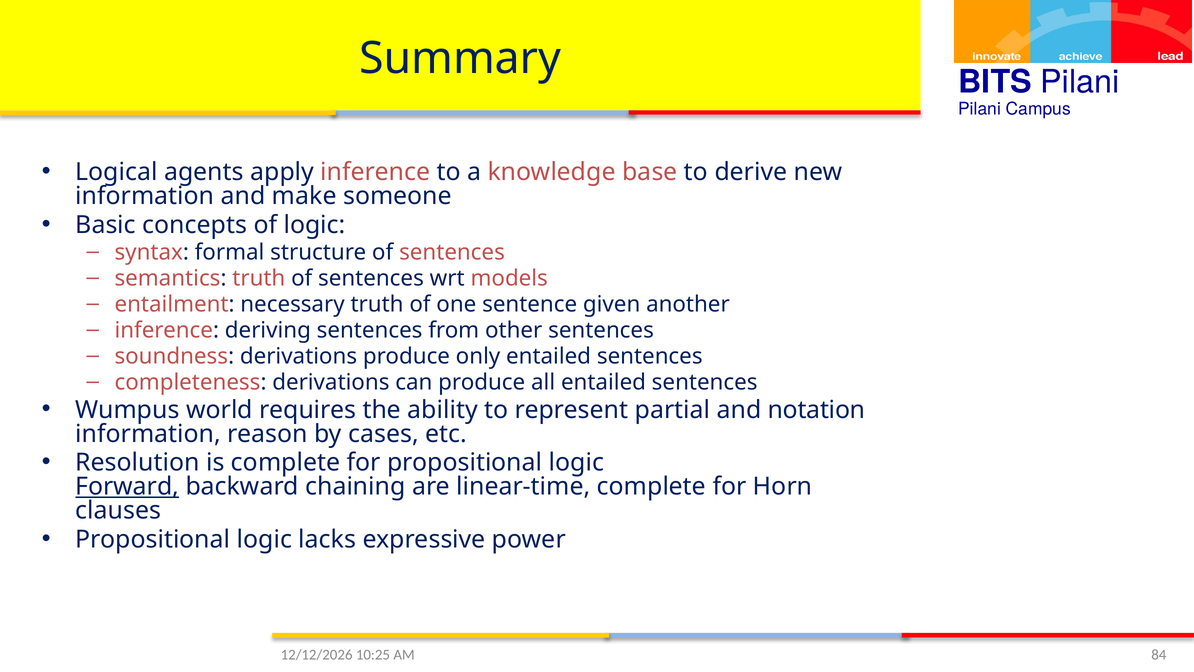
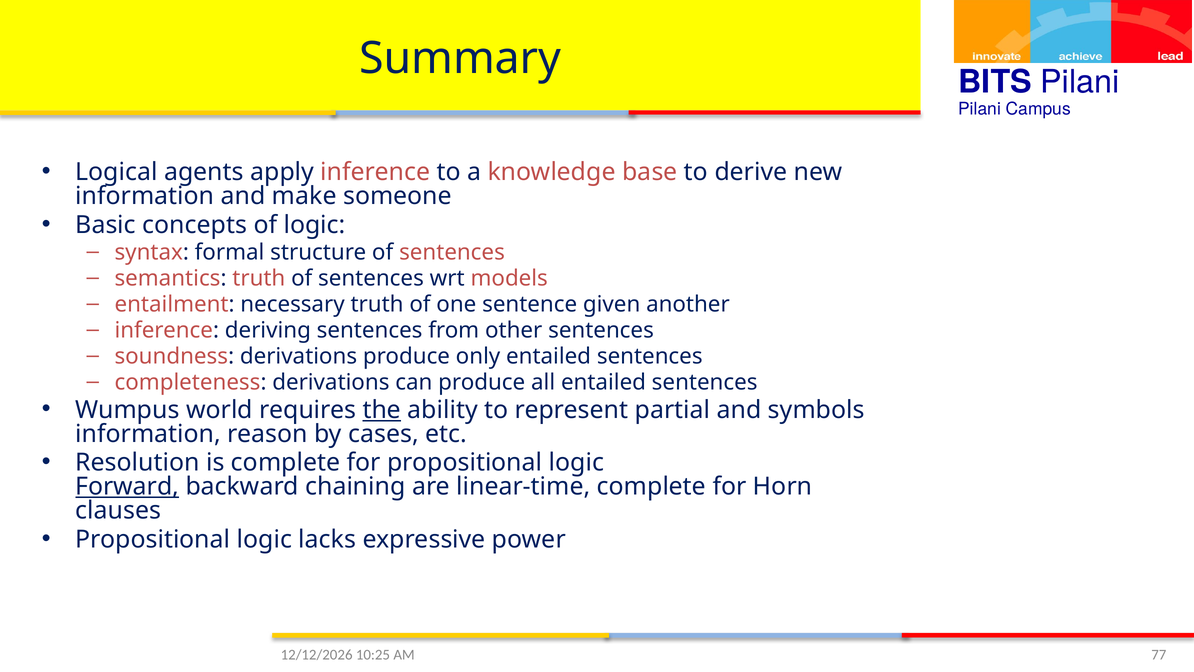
the underline: none -> present
notation: notation -> symbols
84: 84 -> 77
